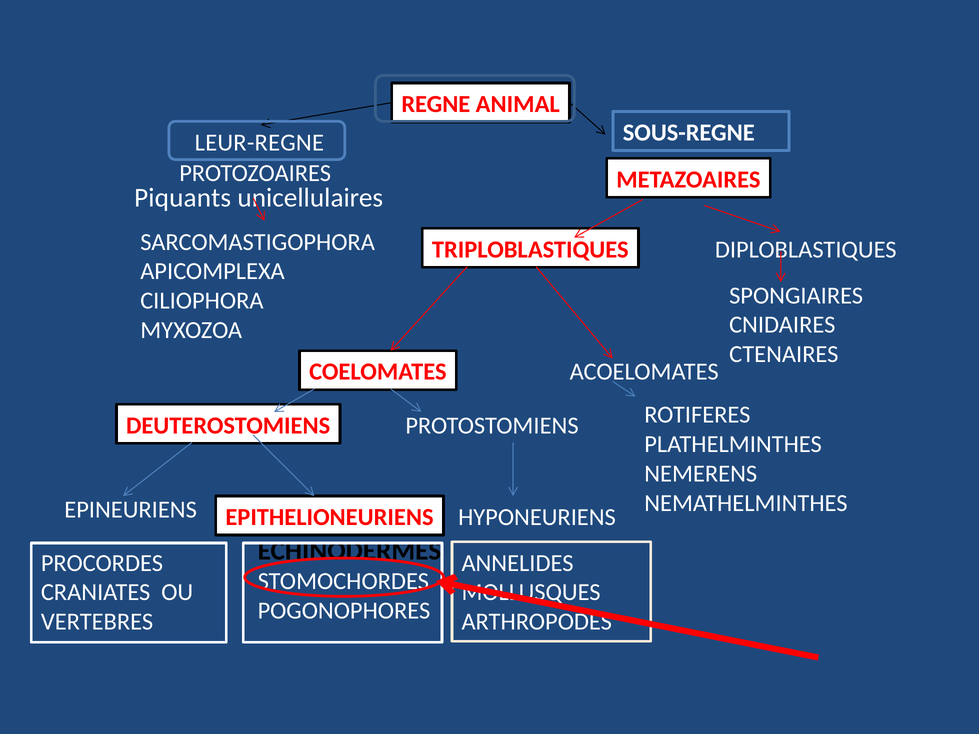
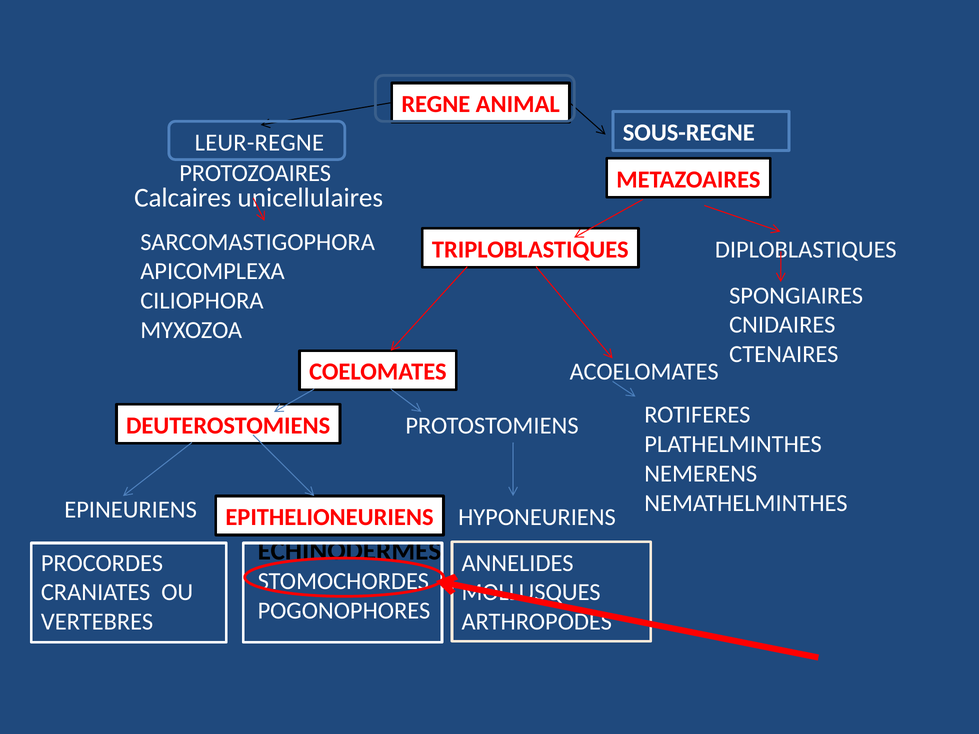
Piquants: Piquants -> Calcaires
